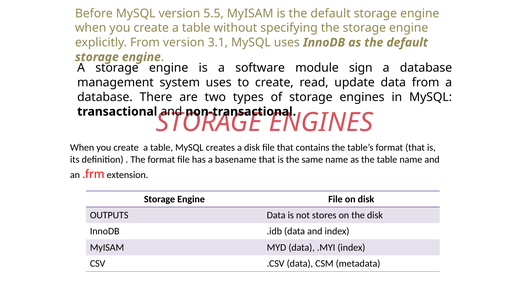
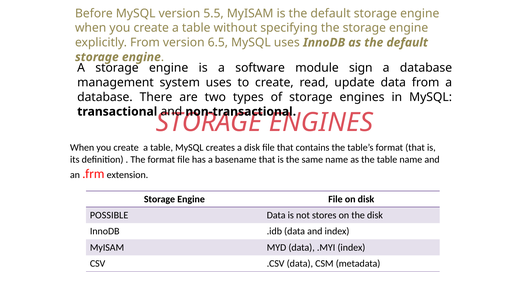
3.1: 3.1 -> 6.5
OUTPUTS: OUTPUTS -> POSSIBLE
